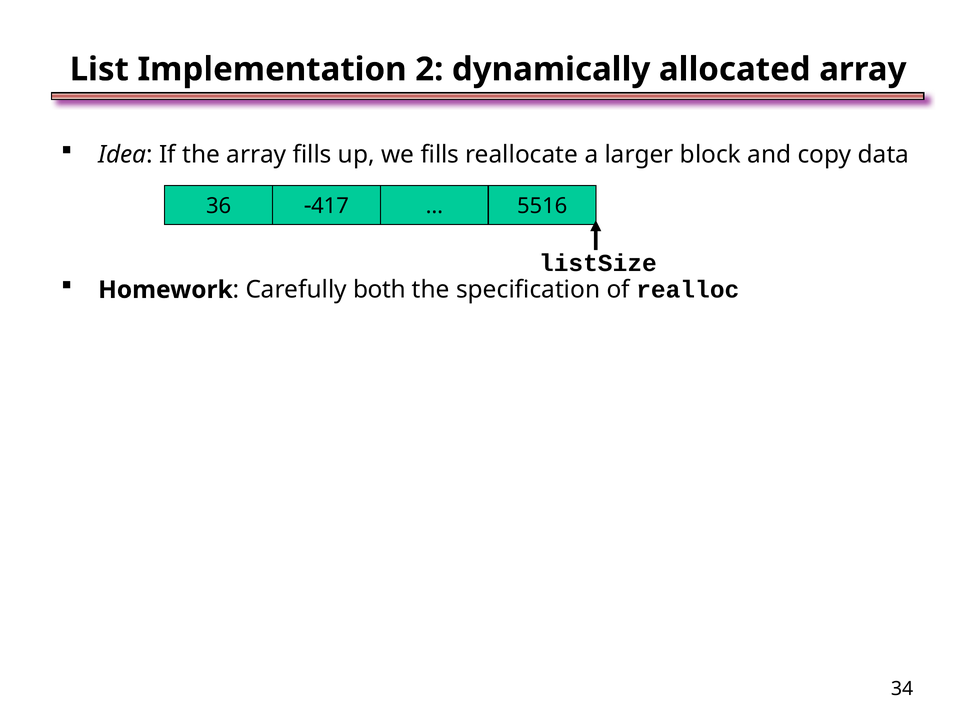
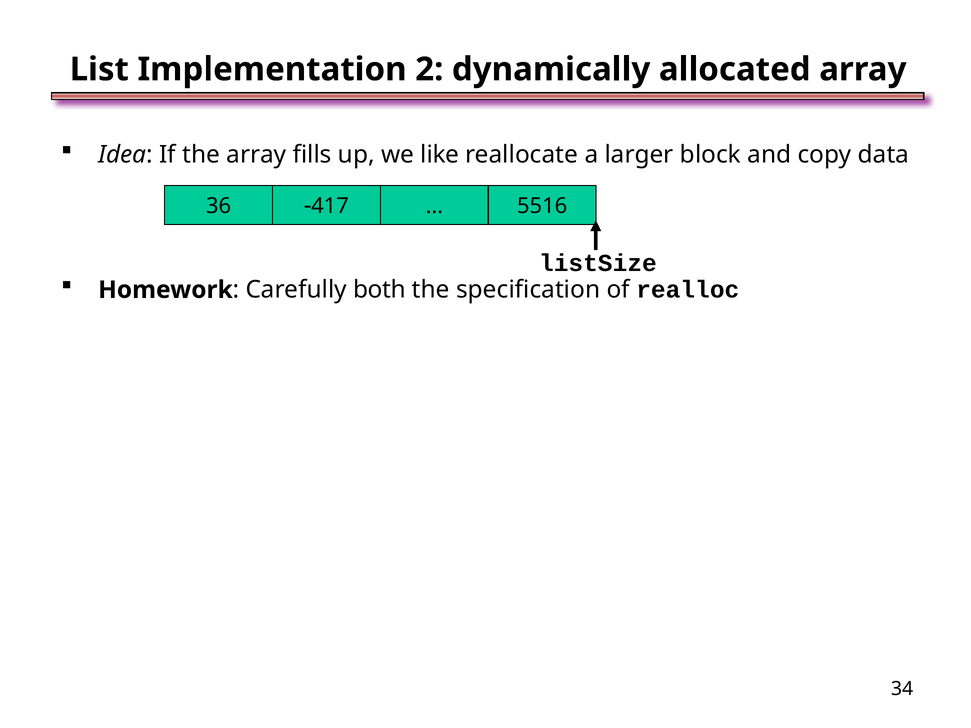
we fills: fills -> like
